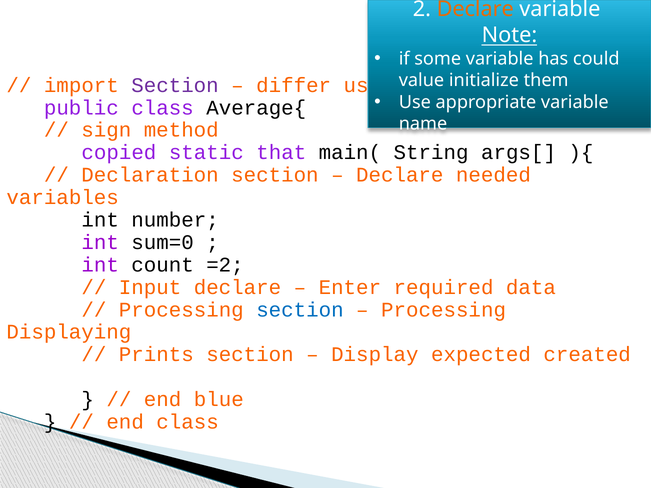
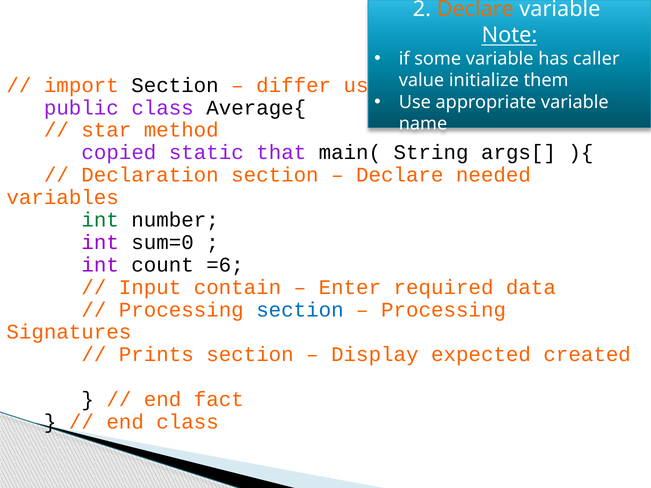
could: could -> caller
Section at (175, 85) colour: purple -> black
sign: sign -> star
int at (100, 220) colour: black -> green
=2: =2 -> =6
Input declare: declare -> contain
Displaying: Displaying -> Signatures
blue: blue -> fact
